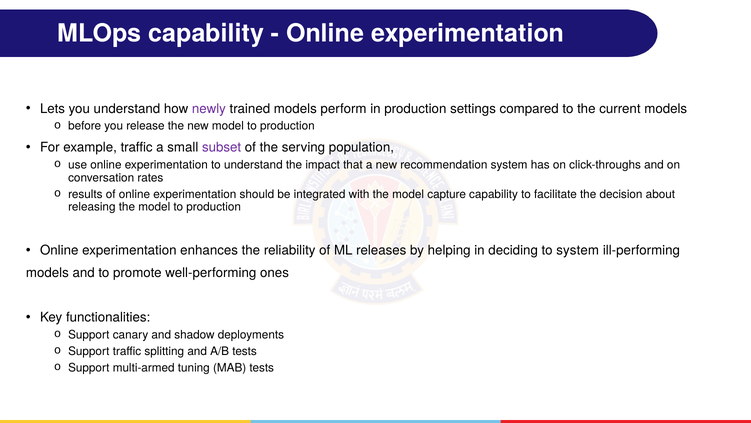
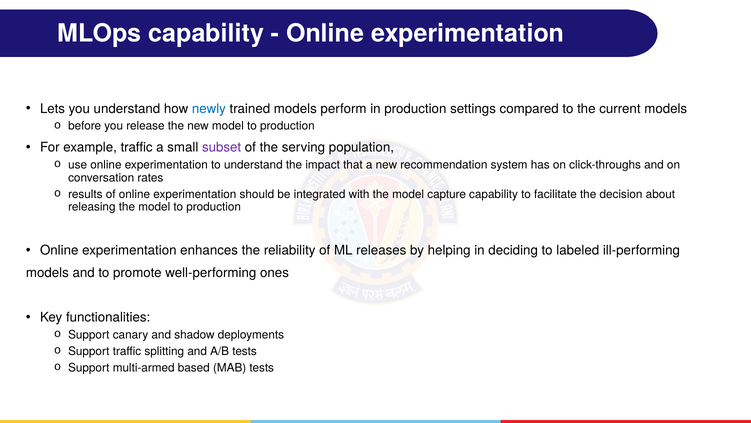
newly colour: purple -> blue
to system: system -> labeled
tuning: tuning -> based
